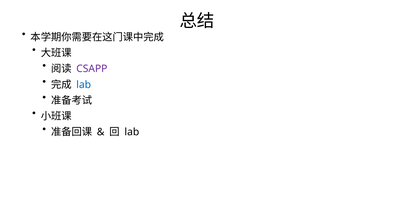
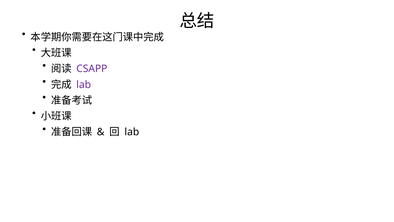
lab at (84, 84) colour: blue -> purple
